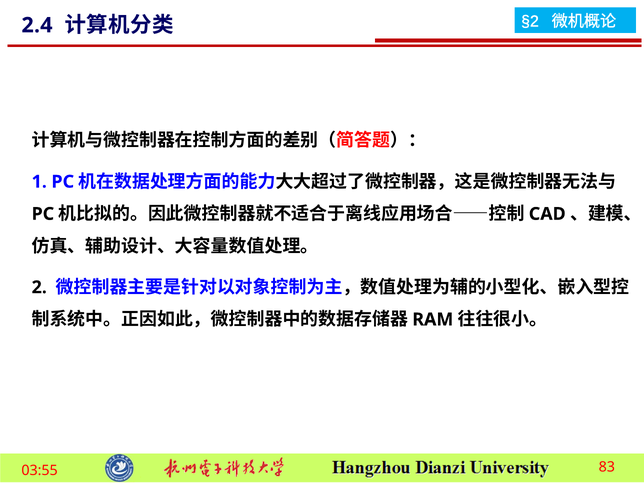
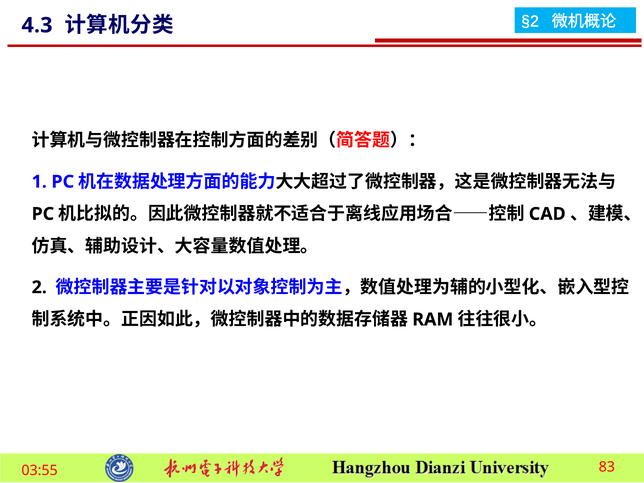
2.4: 2.4 -> 4.3
